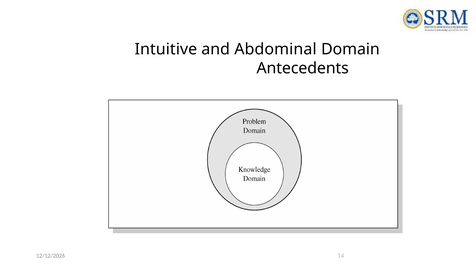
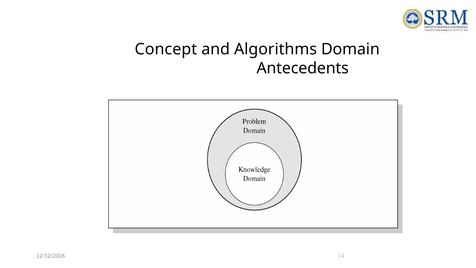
Intuitive: Intuitive -> Concept
Abdominal: Abdominal -> Algorithms
